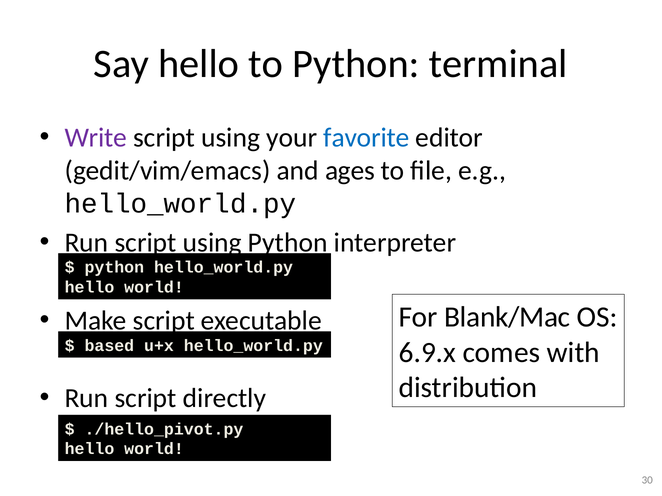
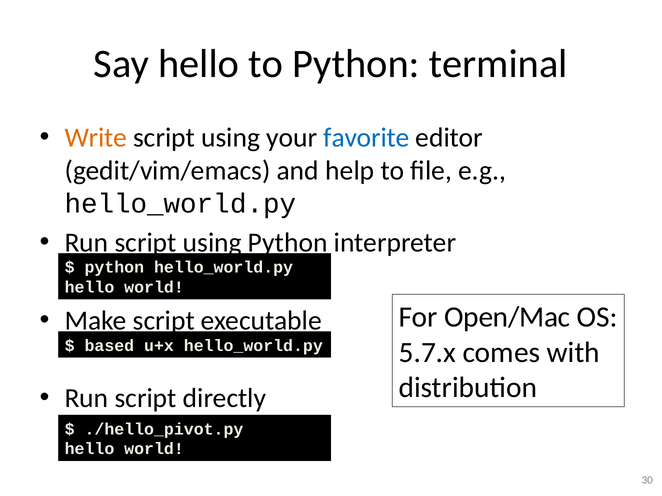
Write colour: purple -> orange
ages: ages -> help
Blank/Mac: Blank/Mac -> Open/Mac
6.9.x: 6.9.x -> 5.7.x
